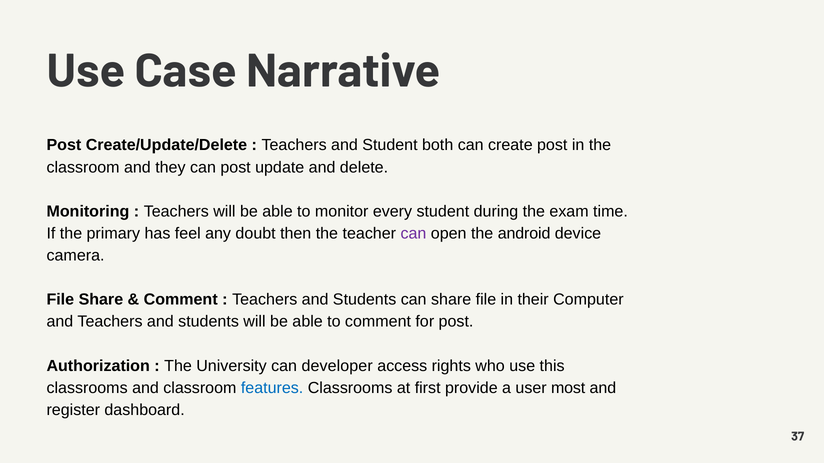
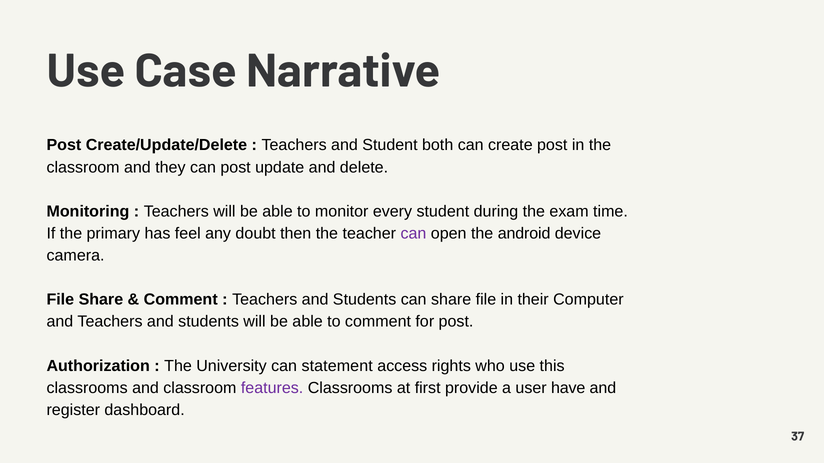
developer: developer -> statement
features colour: blue -> purple
most: most -> have
